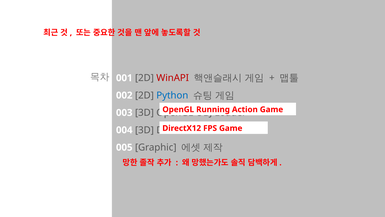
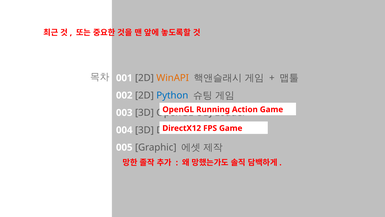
WinAPI colour: red -> orange
